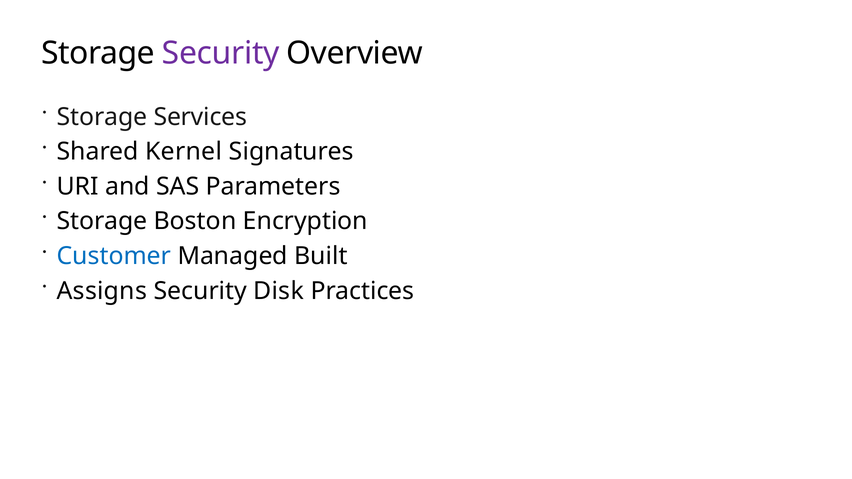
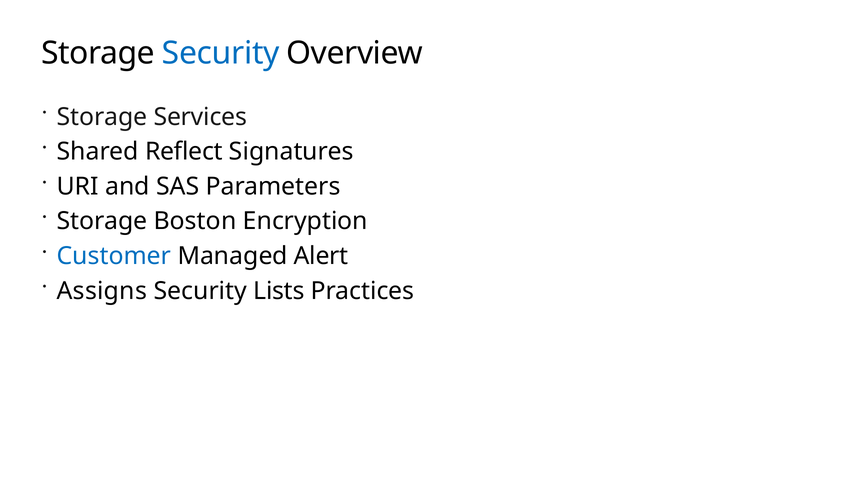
Security at (221, 53) colour: purple -> blue
Kernel: Kernel -> Reflect
Built: Built -> Alert
Disk: Disk -> Lists
